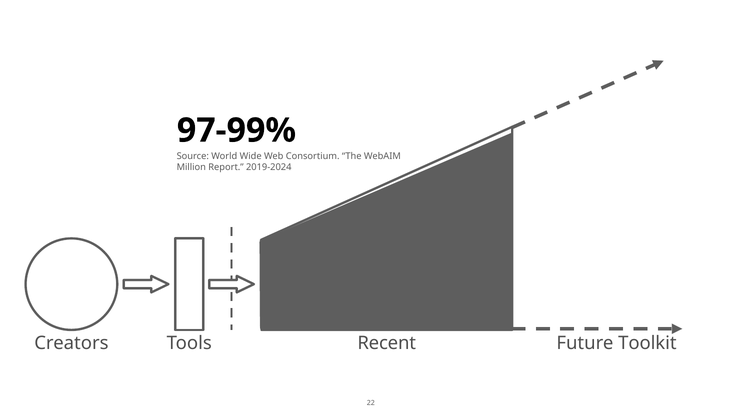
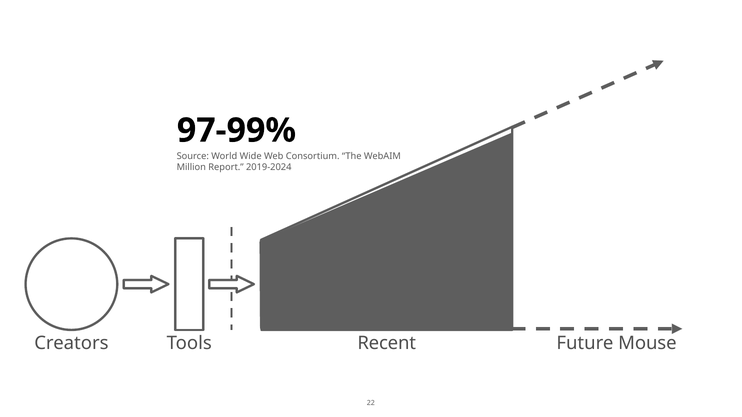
Toolkit: Toolkit -> Mouse
